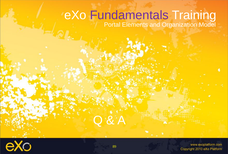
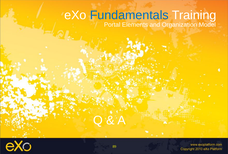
Fundamentals colour: purple -> blue
